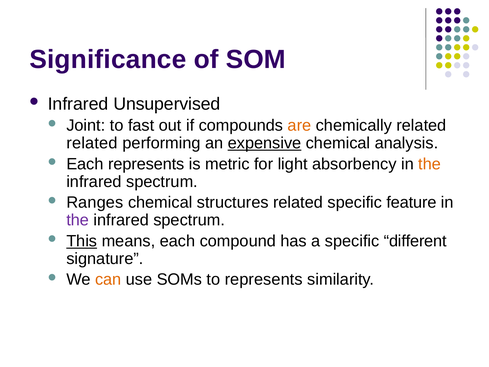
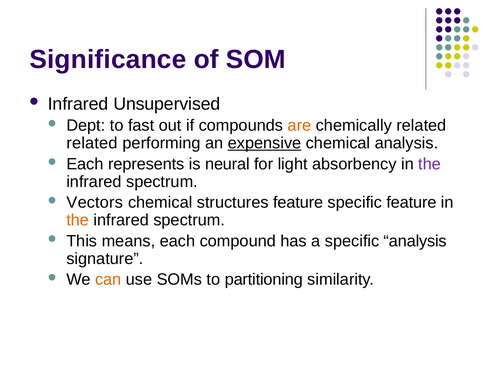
Joint: Joint -> Dept
metric: metric -> neural
the at (430, 164) colour: orange -> purple
Ranges: Ranges -> Vectors
structures related: related -> feature
the at (78, 220) colour: purple -> orange
This underline: present -> none
specific different: different -> analysis
to represents: represents -> partitioning
